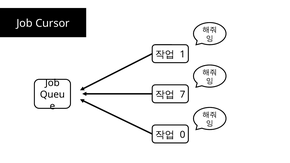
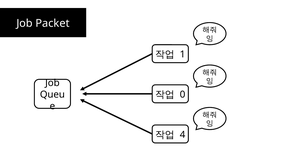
Cursor: Cursor -> Packet
7: 7 -> 0
0: 0 -> 4
